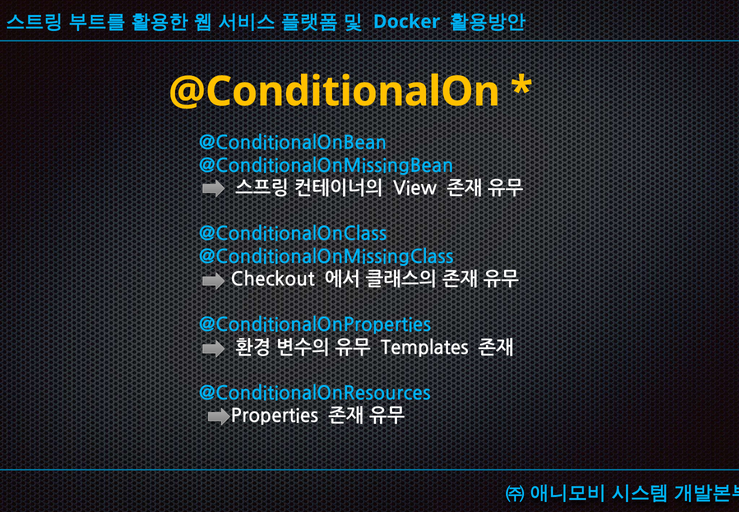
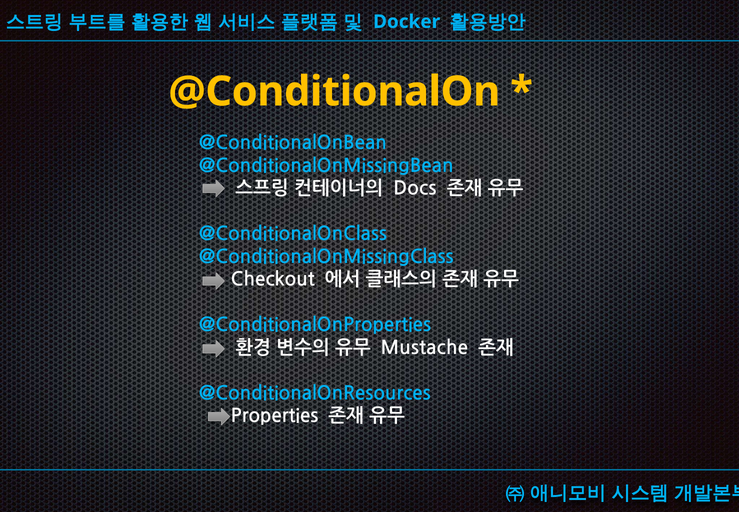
View: View -> Docs
Templates: Templates -> Mustache
